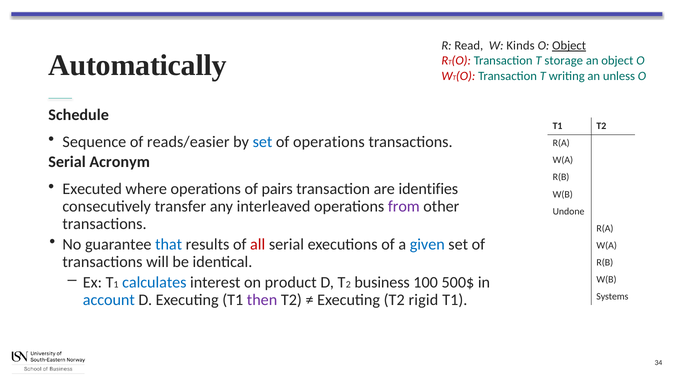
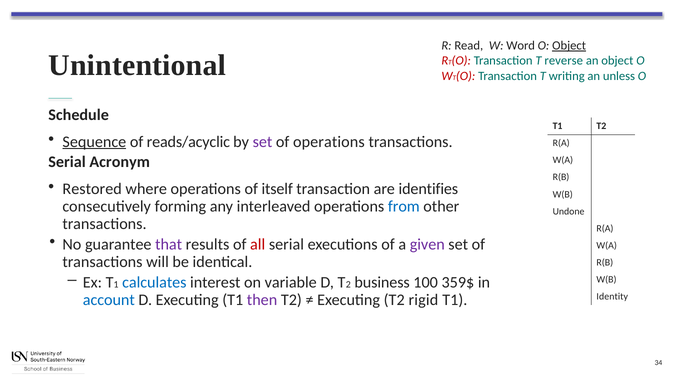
Kinds: Kinds -> Word
Automatically: Automatically -> Unintentional
storage: storage -> reverse
Sequence underline: none -> present
reads/easier: reads/easier -> reads/acyclic
set at (262, 142) colour: blue -> purple
Executed: Executed -> Restored
pairs: pairs -> itself
transfer: transfer -> forming
from colour: purple -> blue
that colour: blue -> purple
given colour: blue -> purple
product: product -> variable
500$: 500$ -> 359$
Systems: Systems -> Identity
